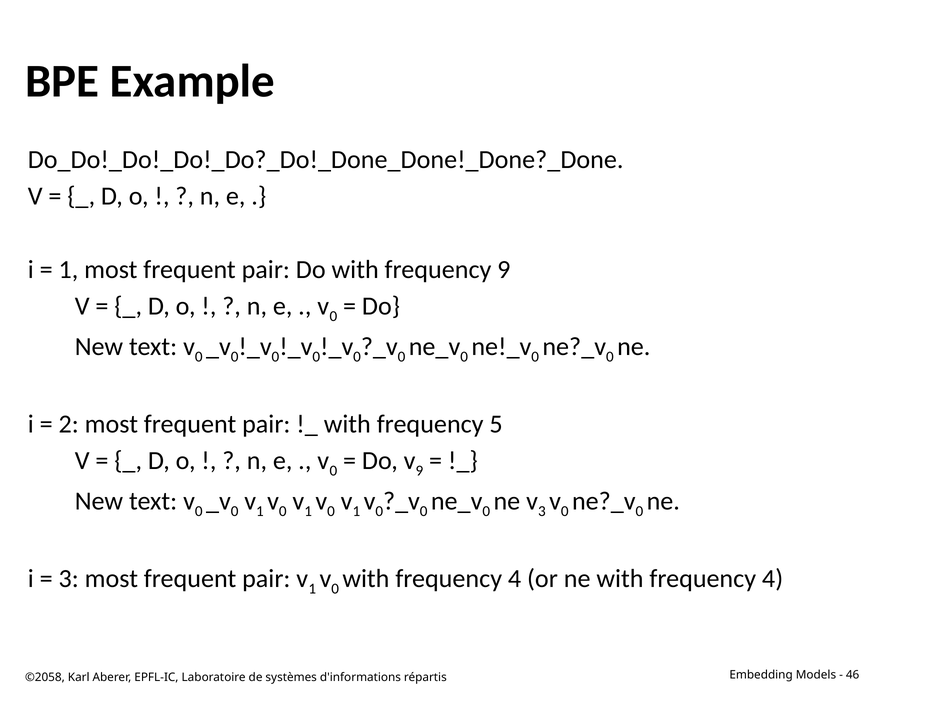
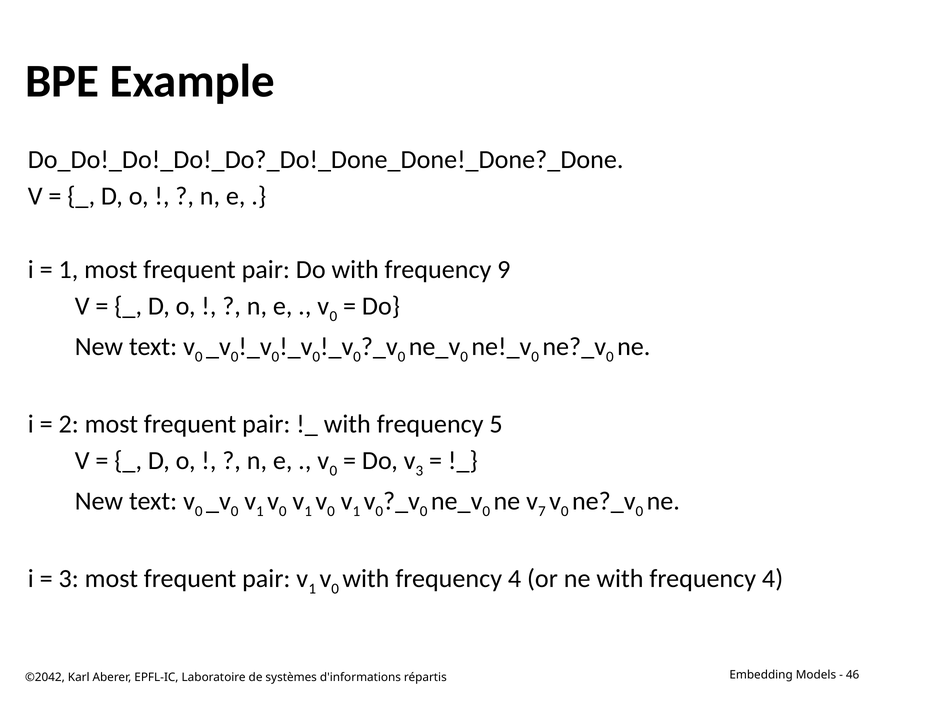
v 9: 9 -> 3
v 3: 3 -> 7
©2058: ©2058 -> ©2042
